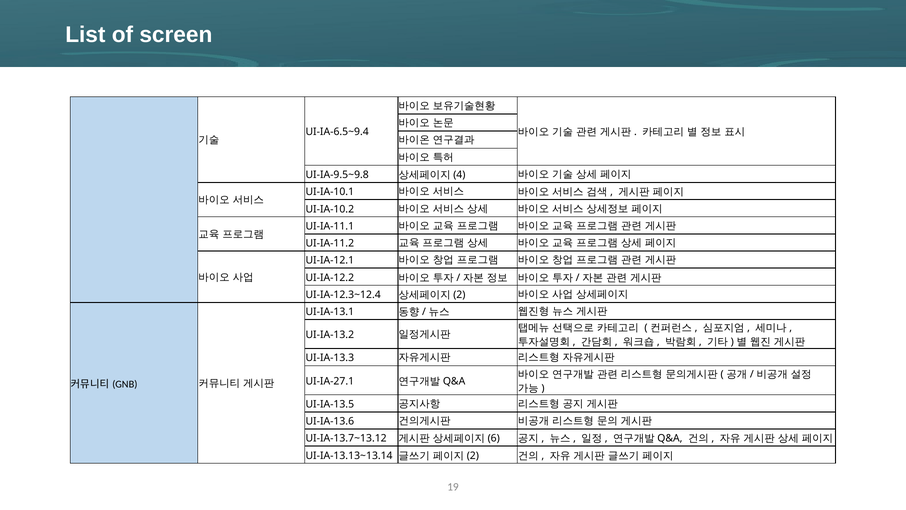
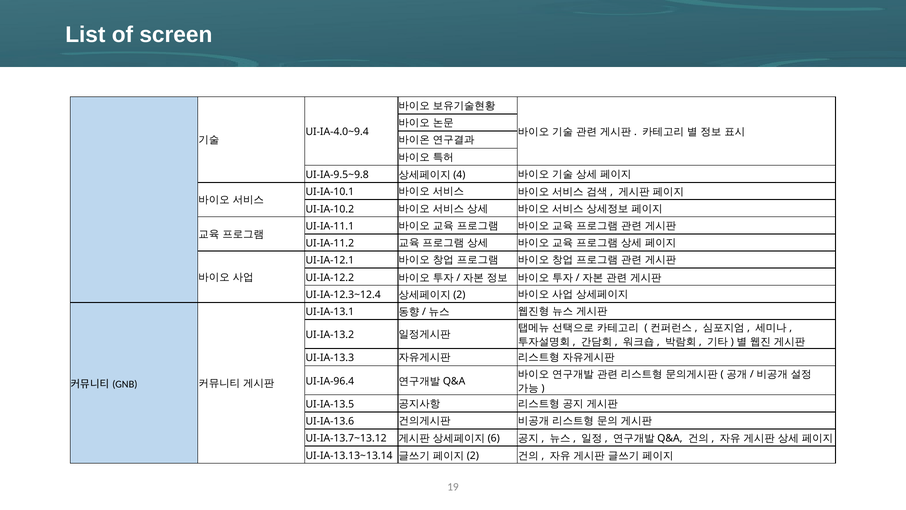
UI-IA-6.5~9.4: UI-IA-6.5~9.4 -> UI-IA-4.0~9.4
UI-IA-27.1: UI-IA-27.1 -> UI-IA-96.4
